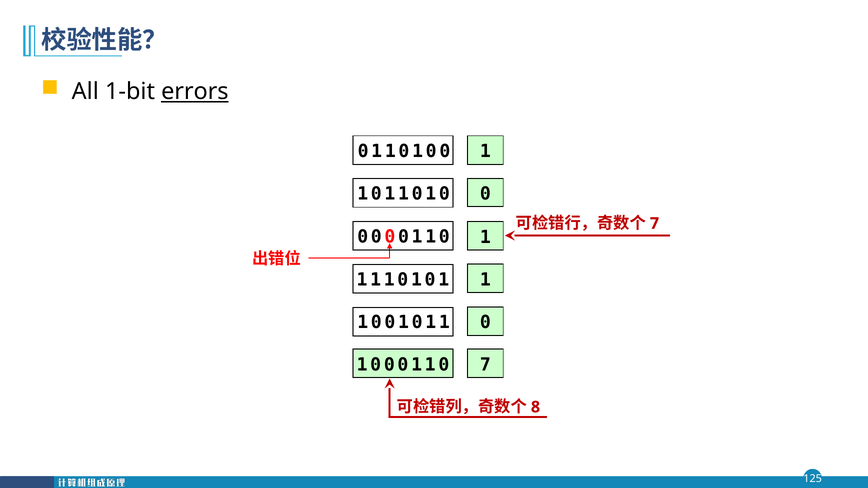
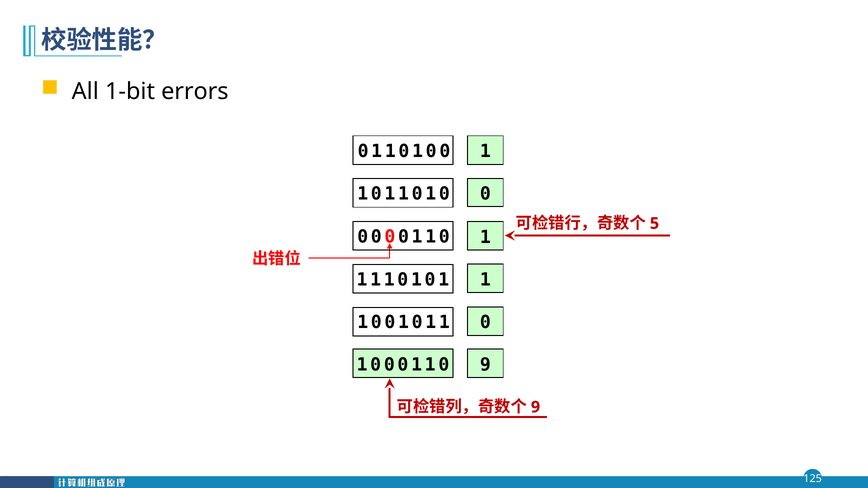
errors underline: present -> none
7 at (654, 224): 7 -> 5
1000110 7: 7 -> 9
8 at (535, 407): 8 -> 9
